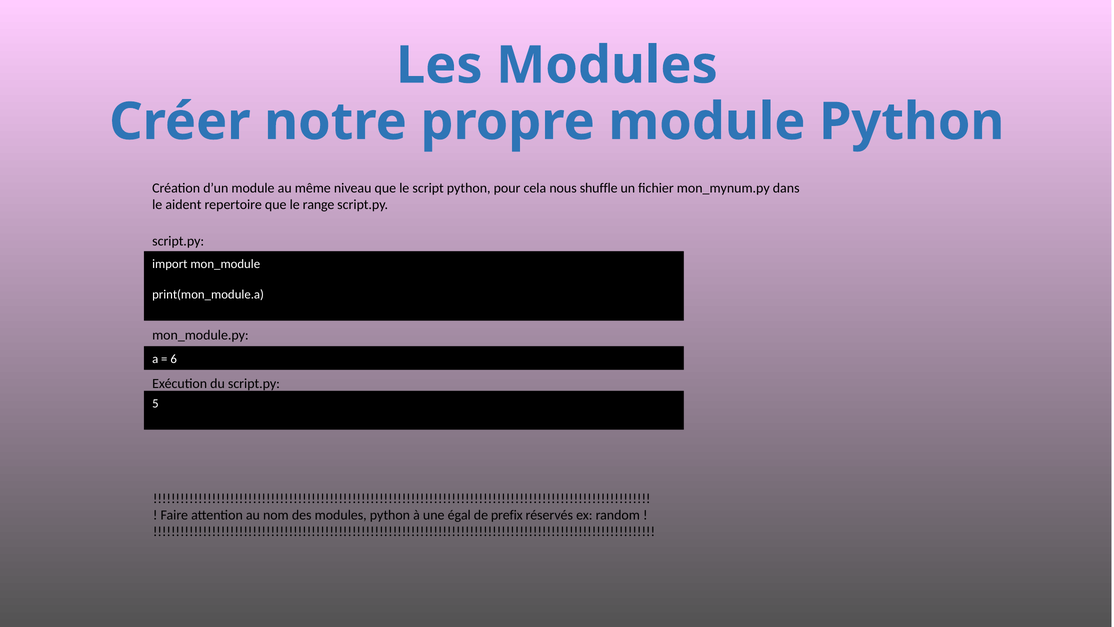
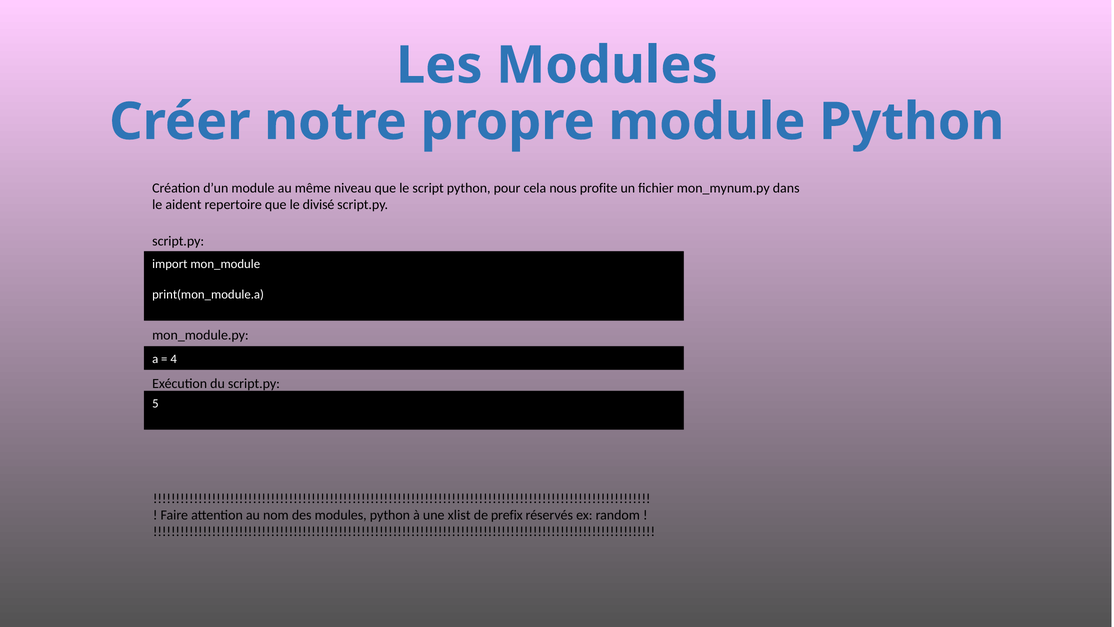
shuffle: shuffle -> profite
range: range -> divisé
6: 6 -> 4
égal: égal -> xlist
